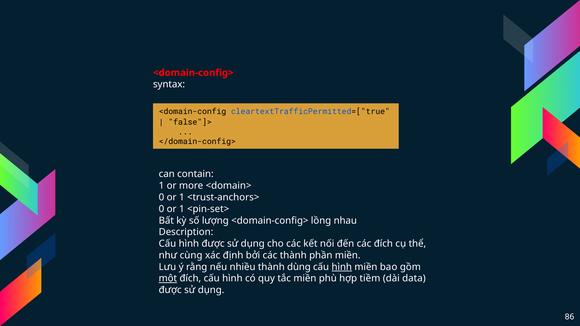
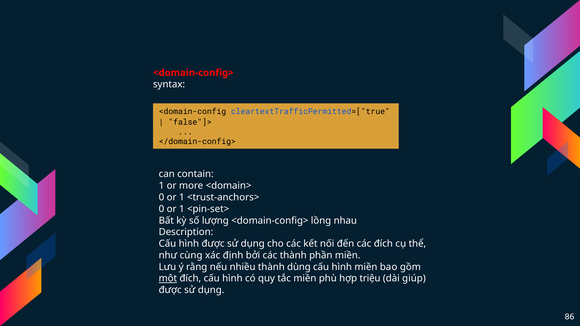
hình at (342, 267) underline: present -> none
tiềm: tiềm -> triệu
data: data -> giúp
